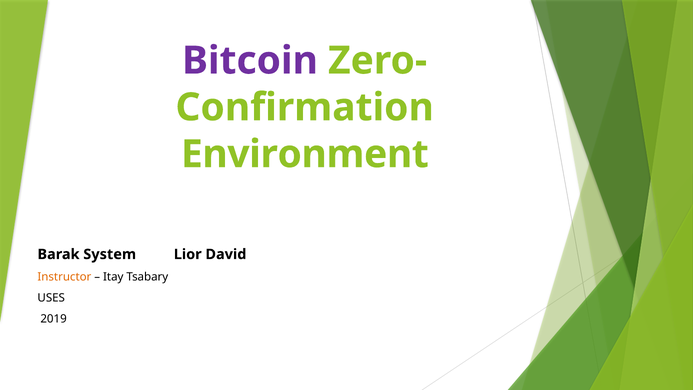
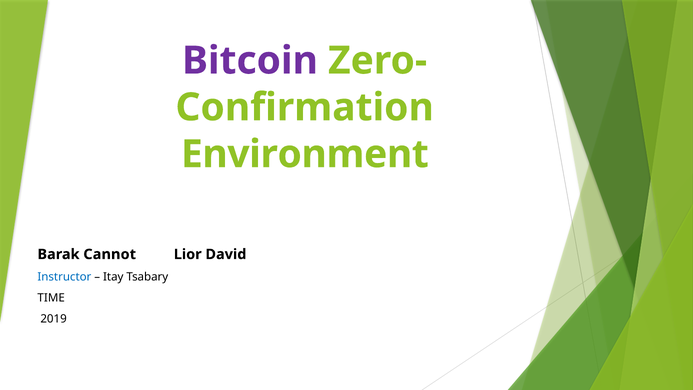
System: System -> Cannot
Instructor colour: orange -> blue
USES: USES -> TIME
